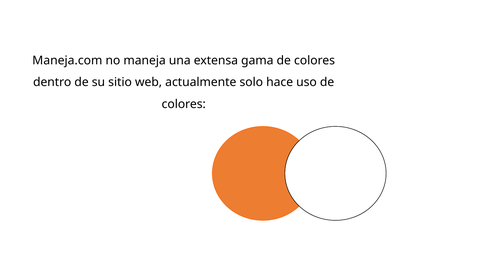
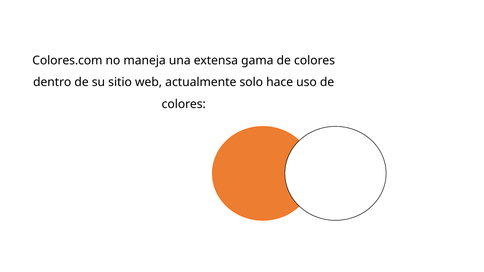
Maneja.com: Maneja.com -> Colores.com
